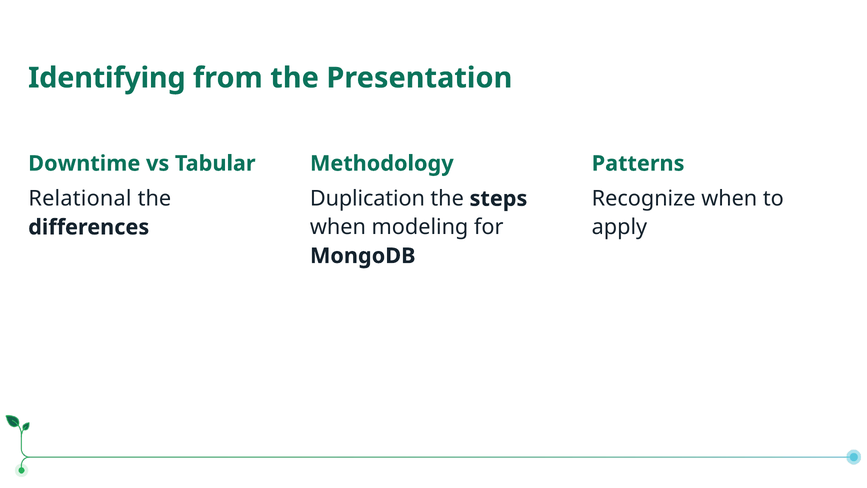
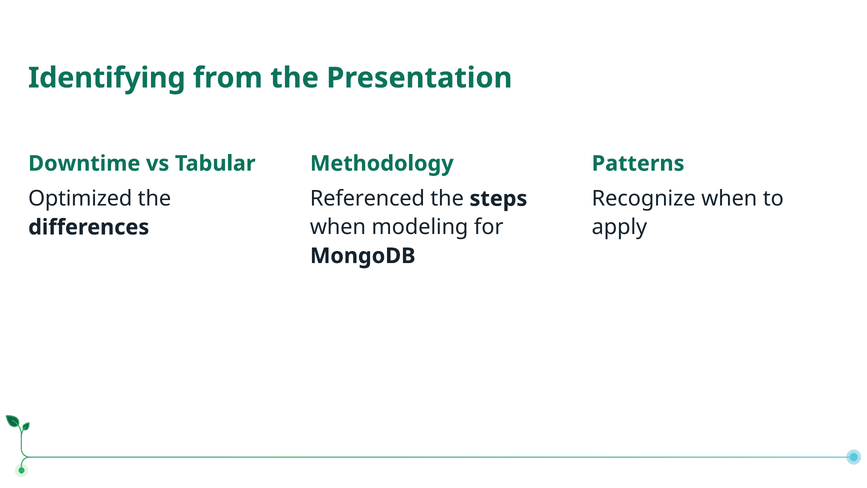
Relational: Relational -> Optimized
Duplication: Duplication -> Referenced
